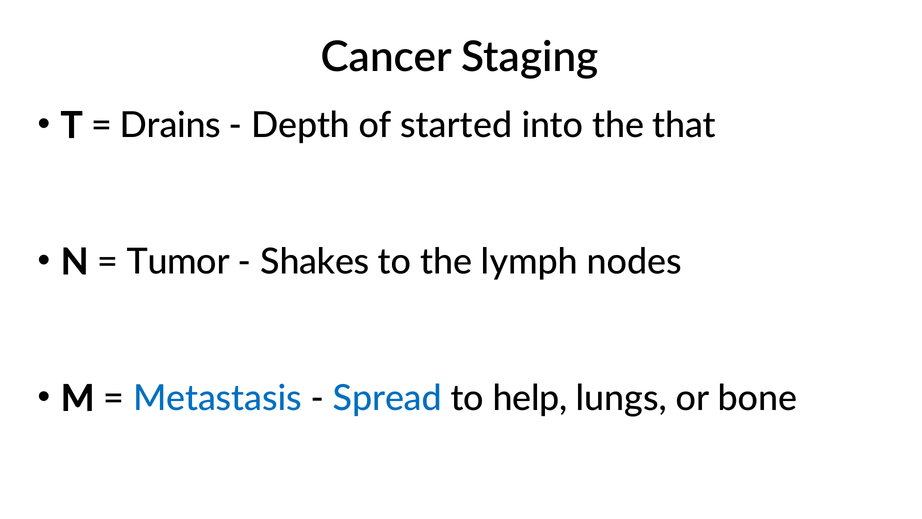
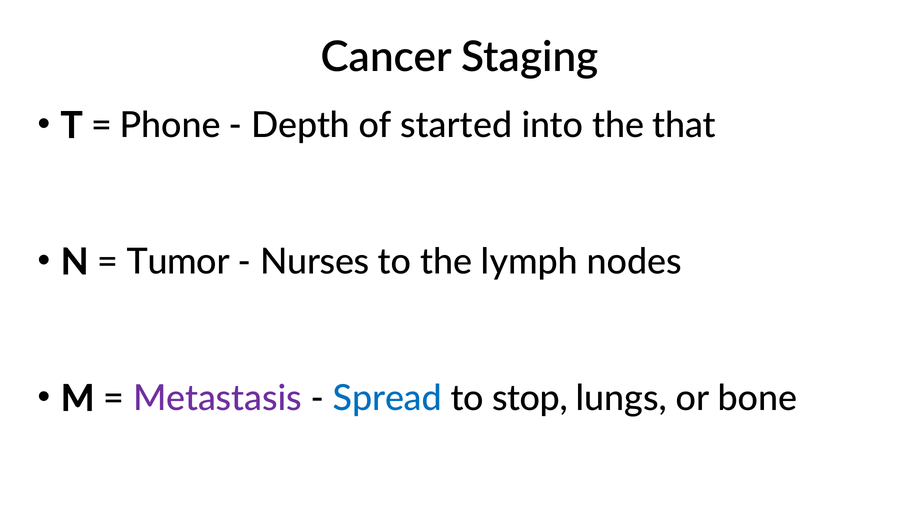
Drains: Drains -> Phone
Shakes: Shakes -> Nurses
Metastasis colour: blue -> purple
help: help -> stop
